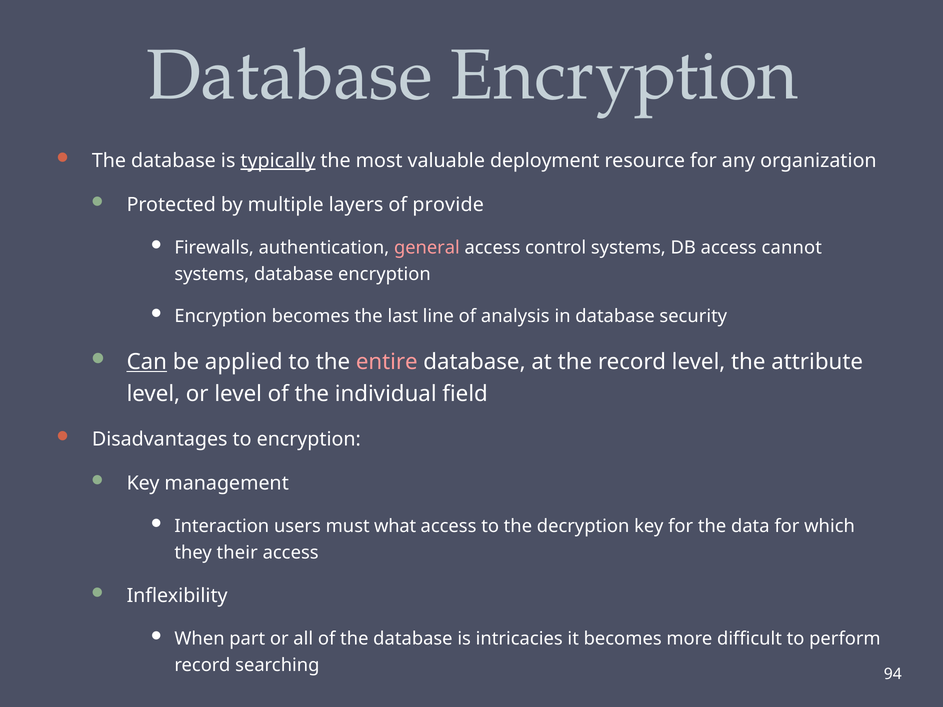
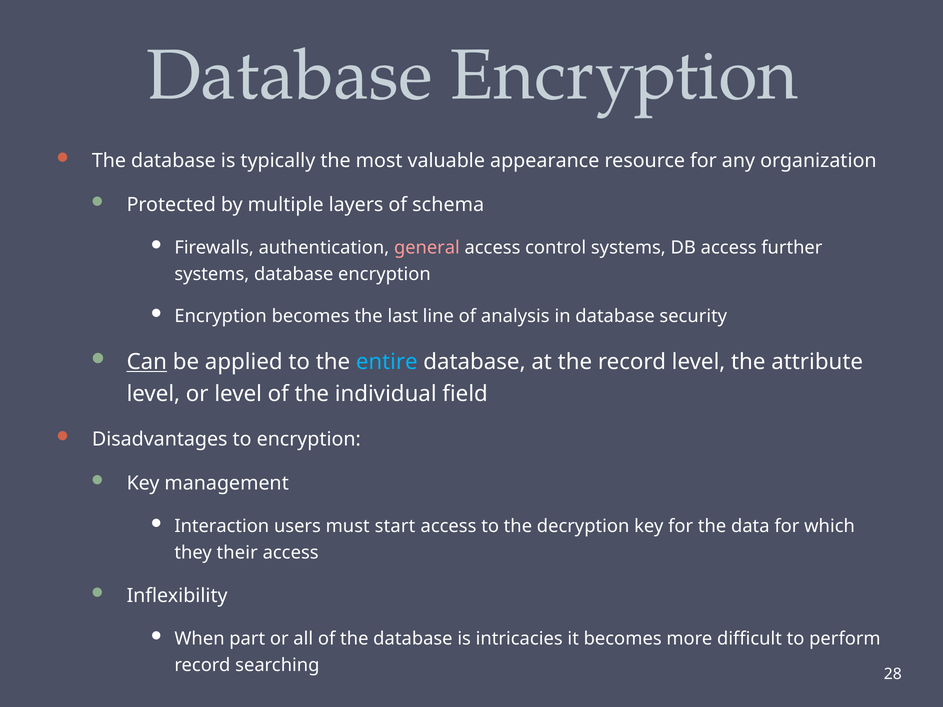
typically underline: present -> none
deployment: deployment -> appearance
provide: provide -> schema
cannot: cannot -> further
entire colour: pink -> light blue
what: what -> start
94: 94 -> 28
